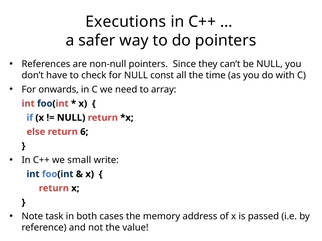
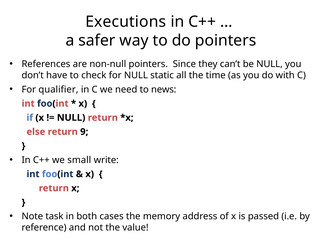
const: const -> static
onwards: onwards -> qualifier
array: array -> news
6: 6 -> 9
